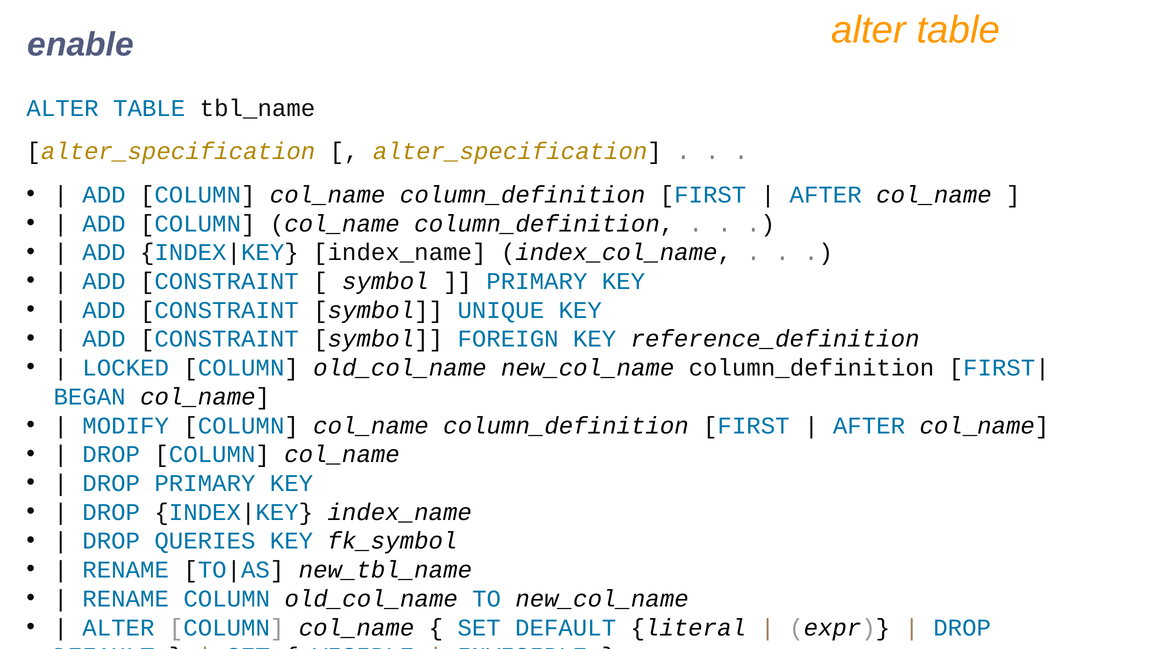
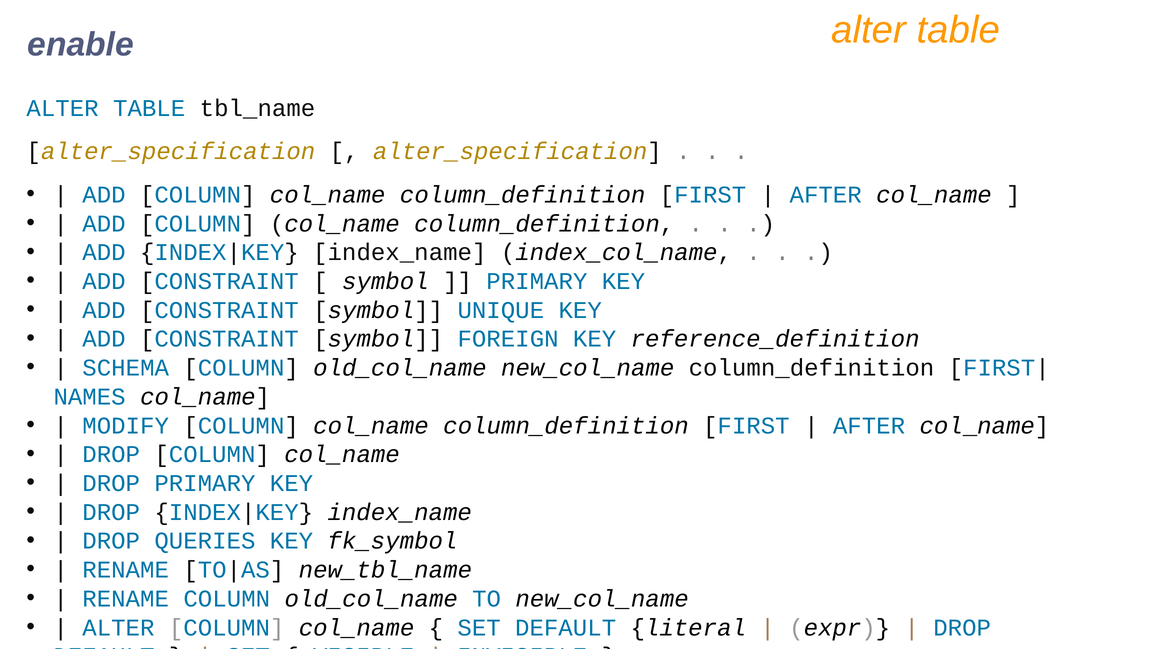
LOCKED: LOCKED -> SCHEMA
BEGAN: BEGAN -> NAMES
